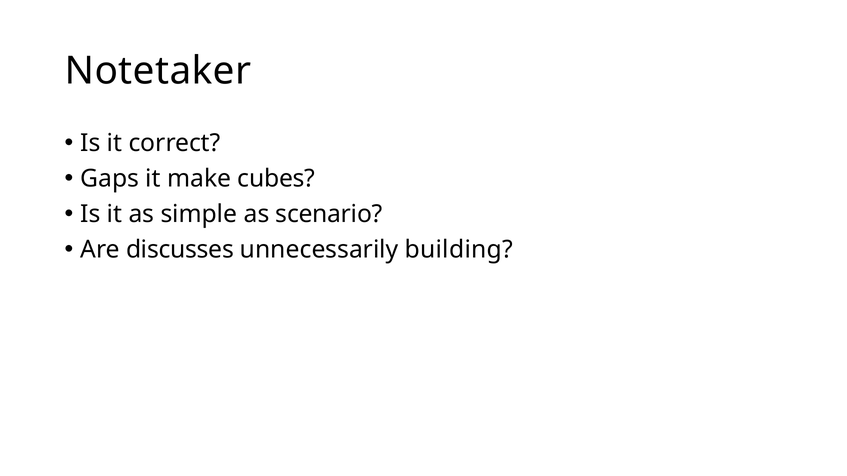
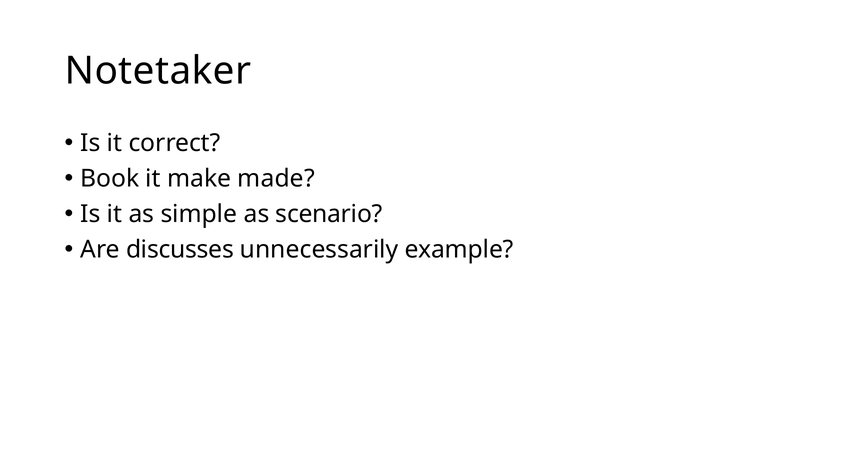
Gaps: Gaps -> Book
cubes: cubes -> made
building: building -> example
